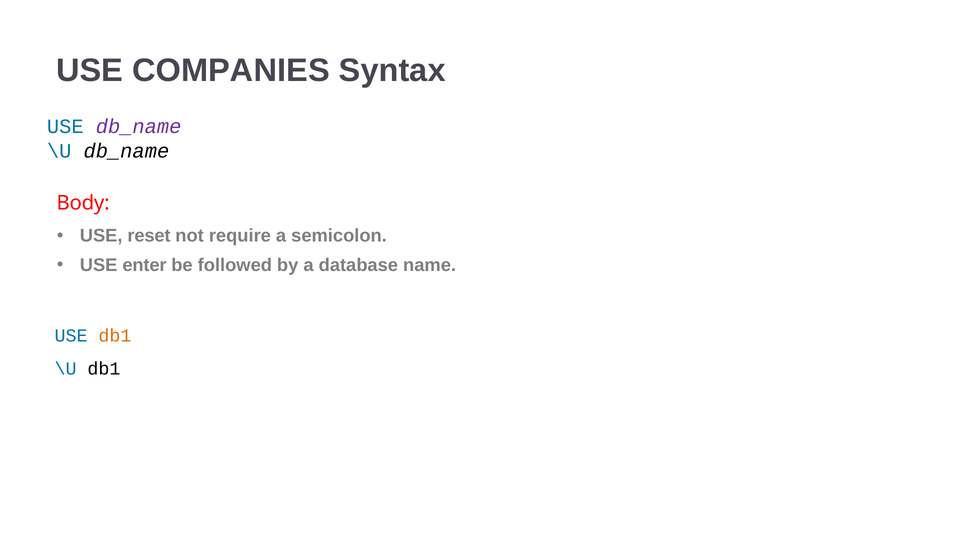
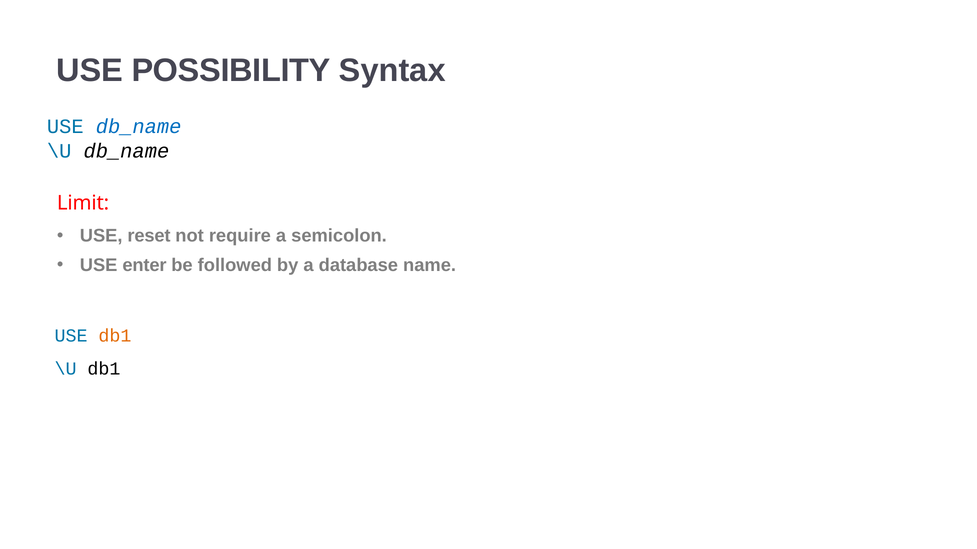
COMPANIES: COMPANIES -> POSSIBILITY
db_name at (139, 127) colour: purple -> blue
Body: Body -> Limit
